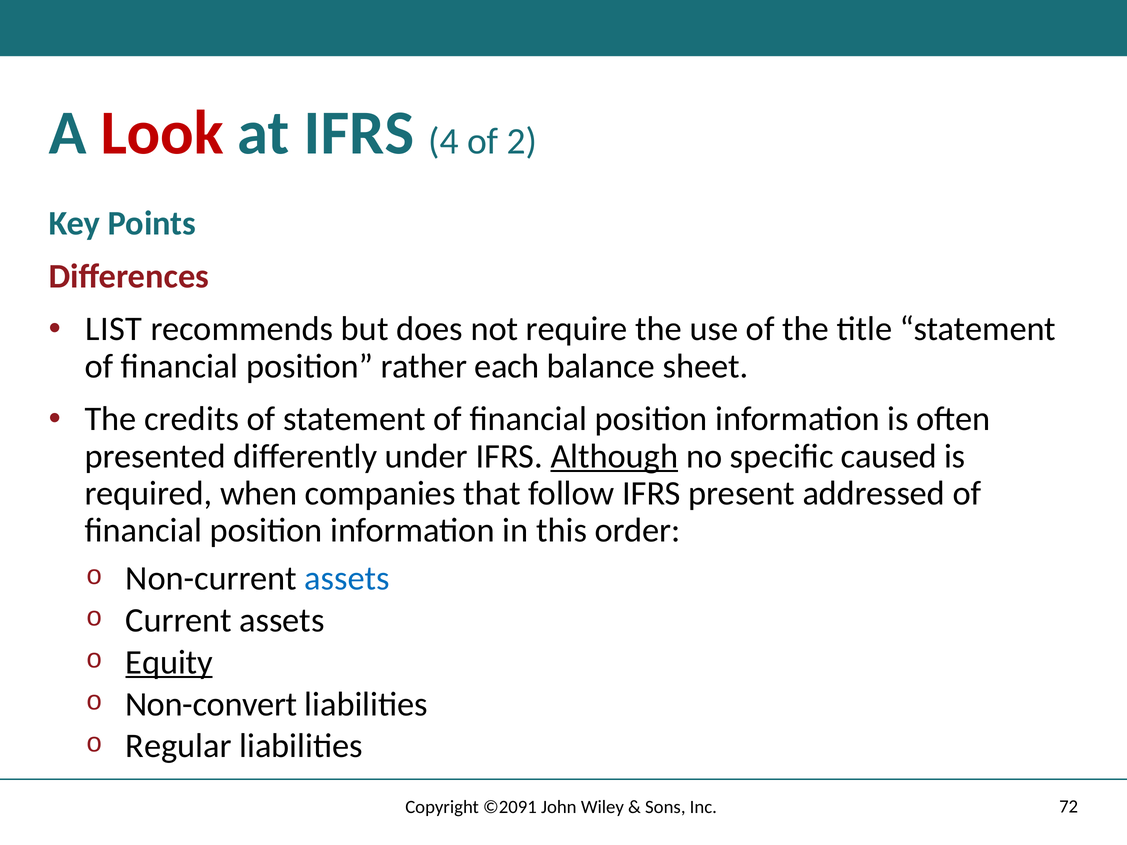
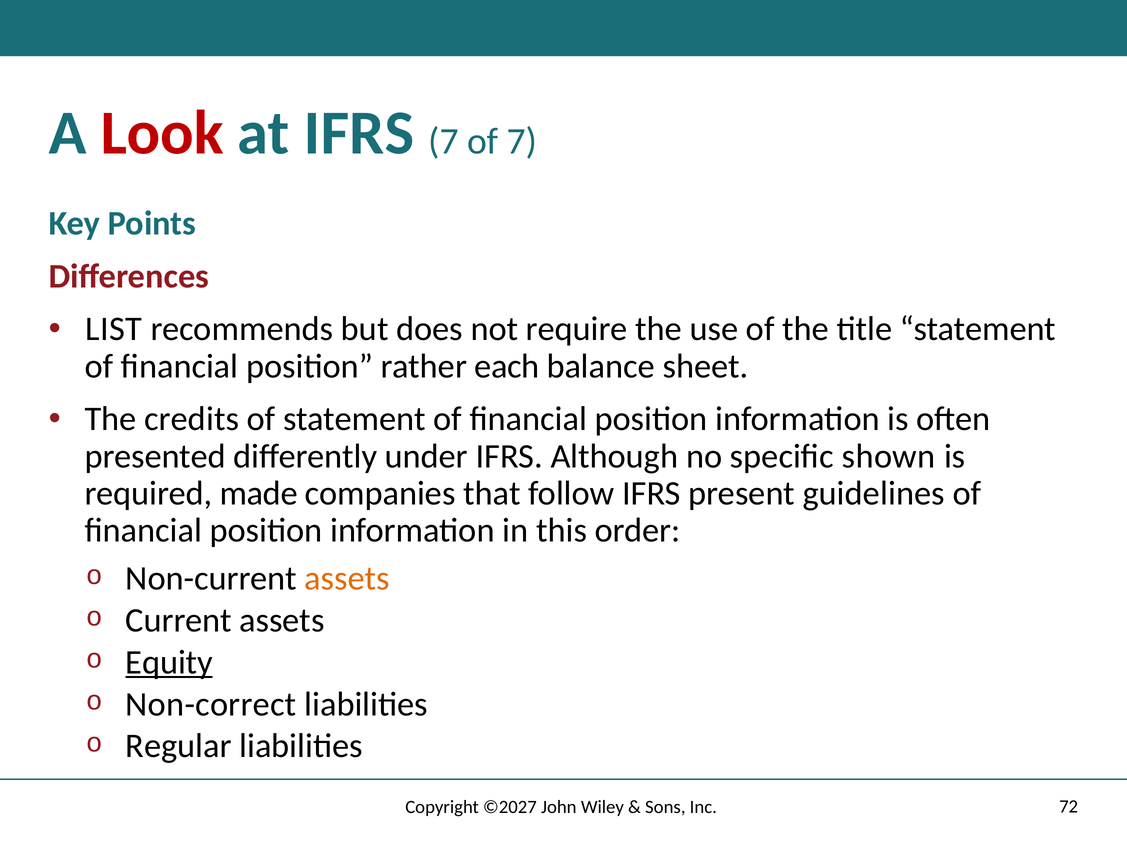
S 4: 4 -> 7
of 2: 2 -> 7
Although underline: present -> none
caused: caused -> shown
when: when -> made
addressed: addressed -> guidelines
assets at (347, 579) colour: blue -> orange
Non-convert: Non-convert -> Non-correct
©2091: ©2091 -> ©2027
